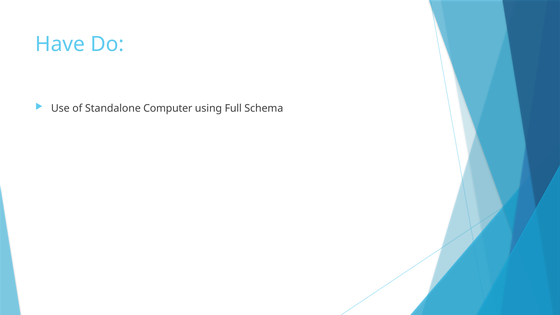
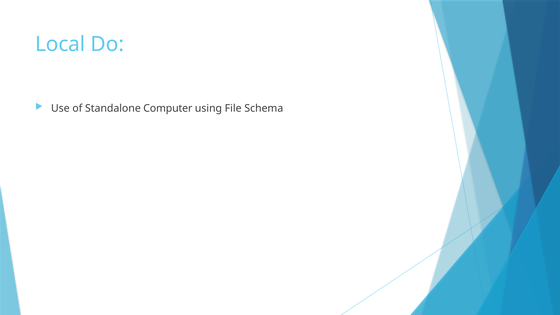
Have: Have -> Local
Full: Full -> File
